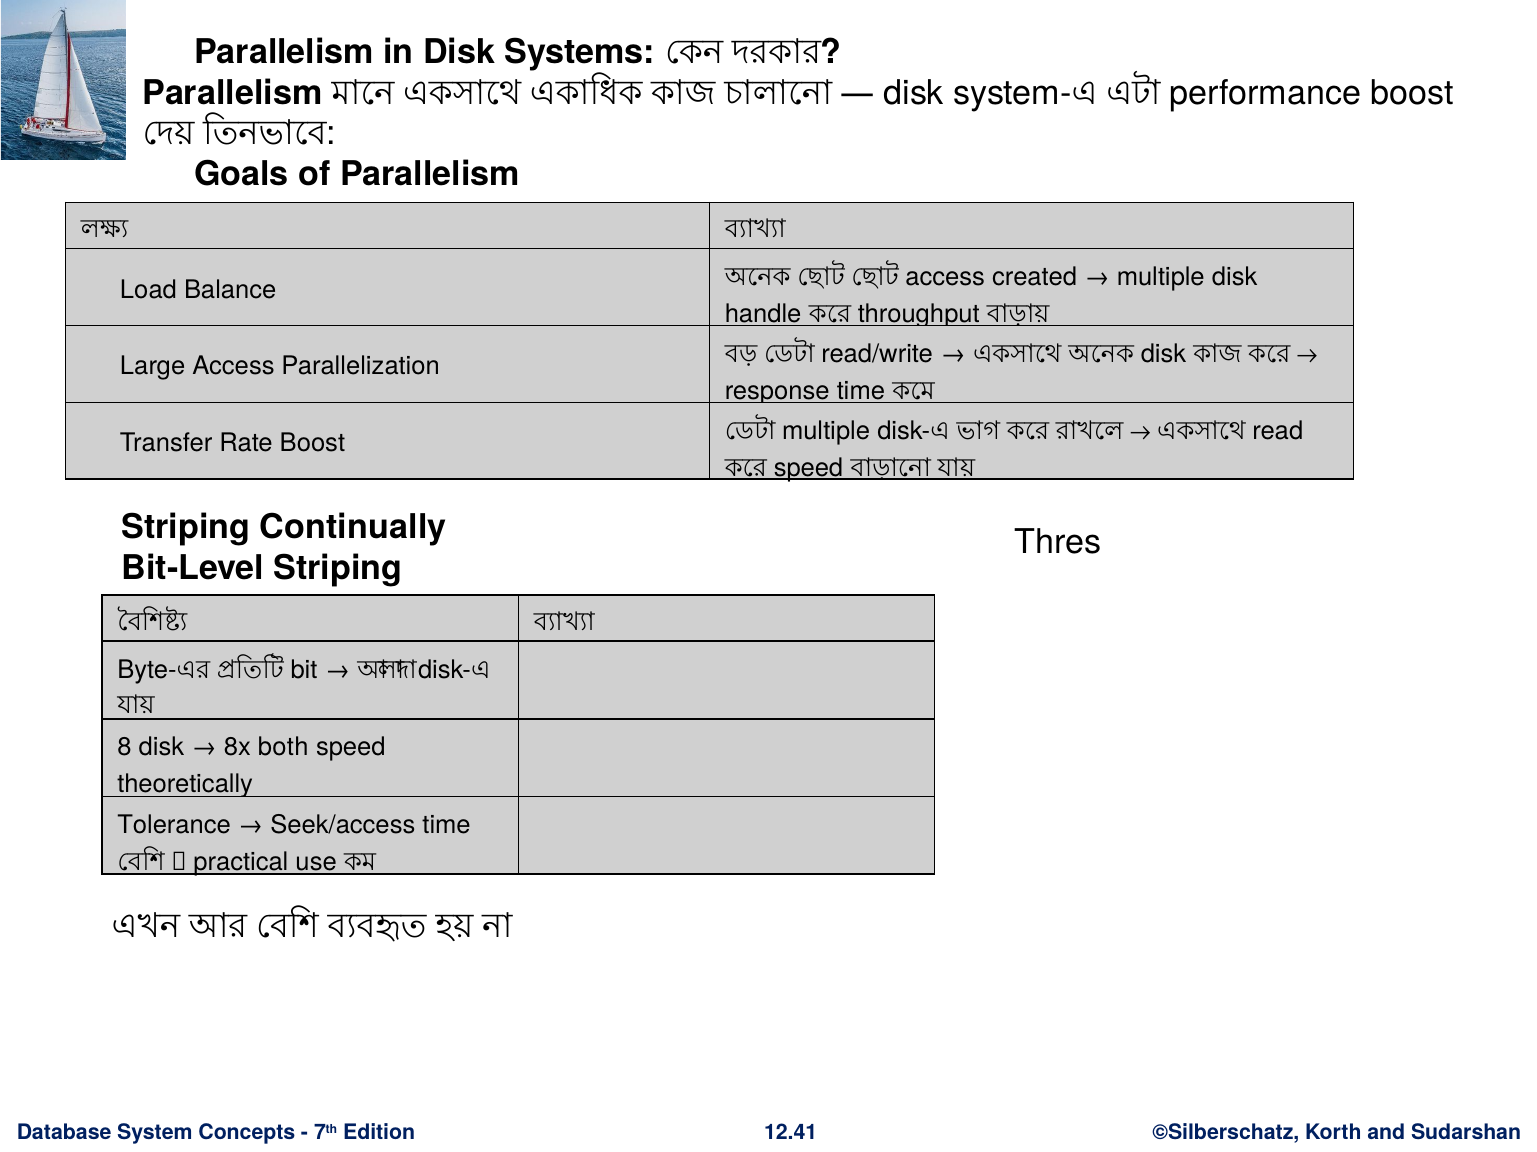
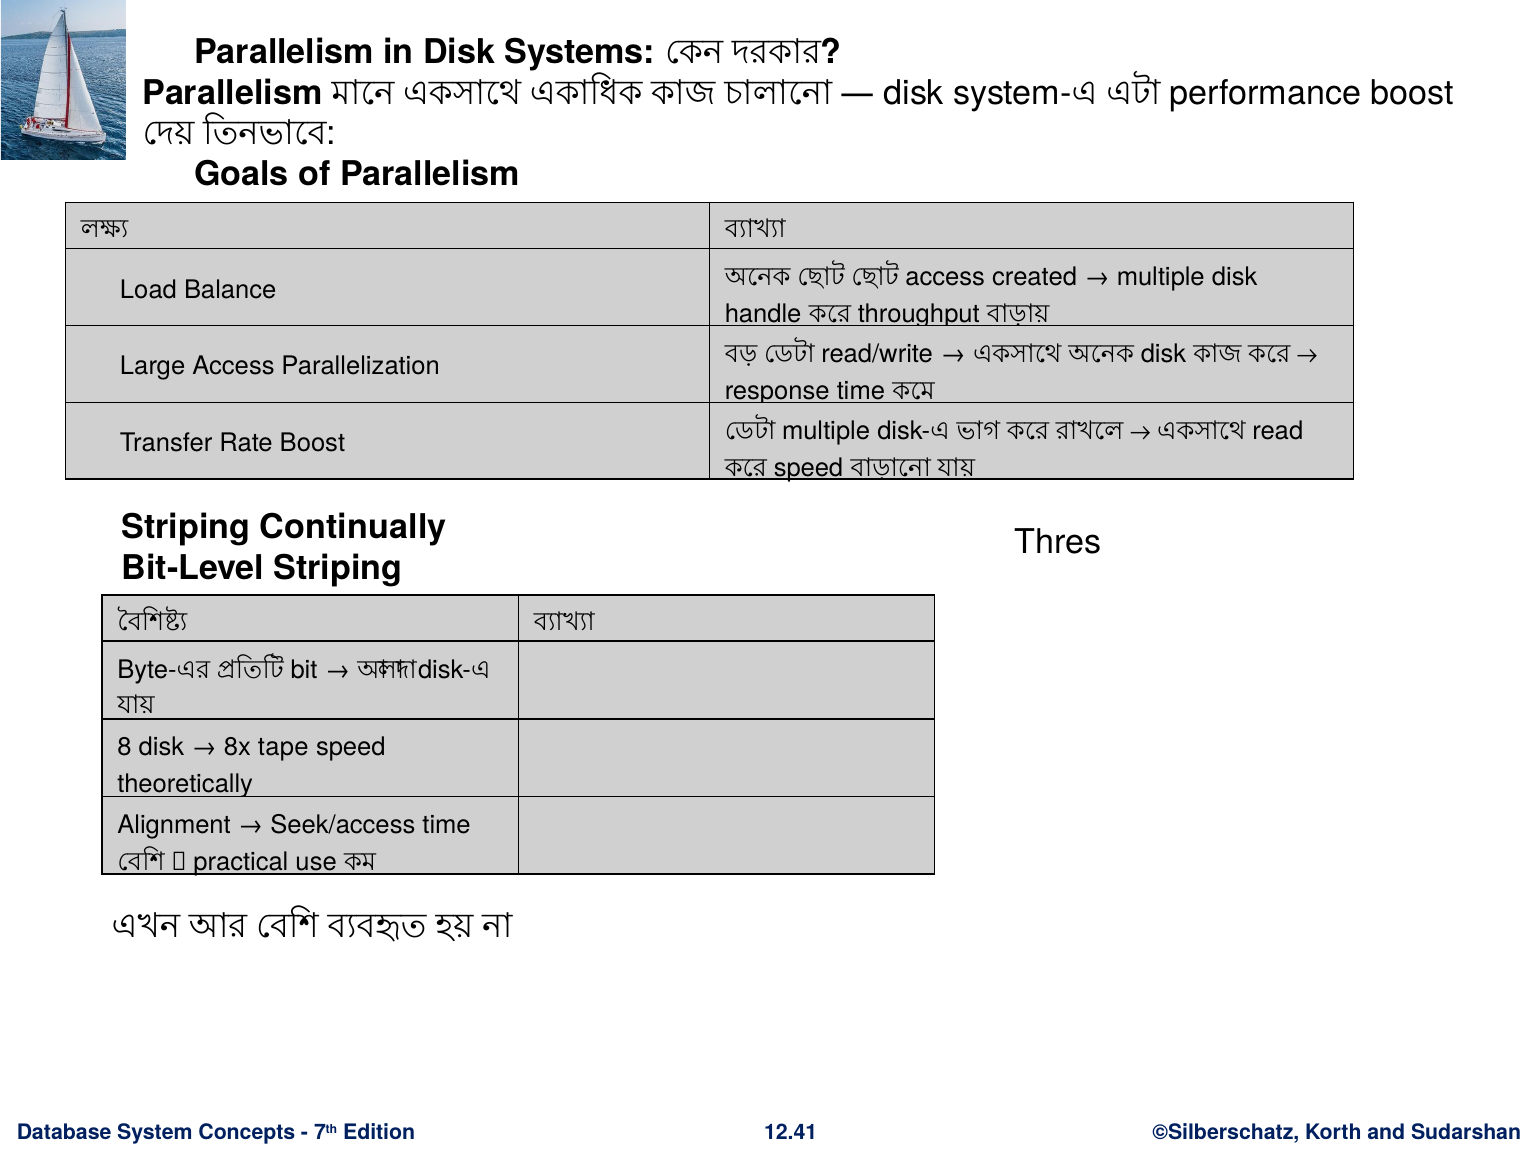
both: both -> tape
Tolerance: Tolerance -> Alignment
